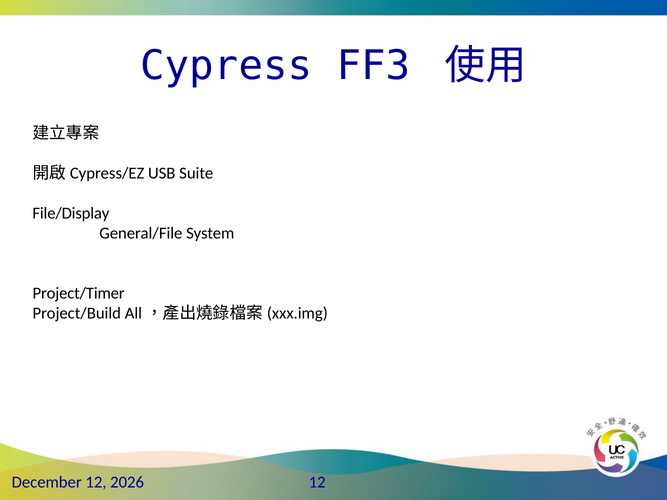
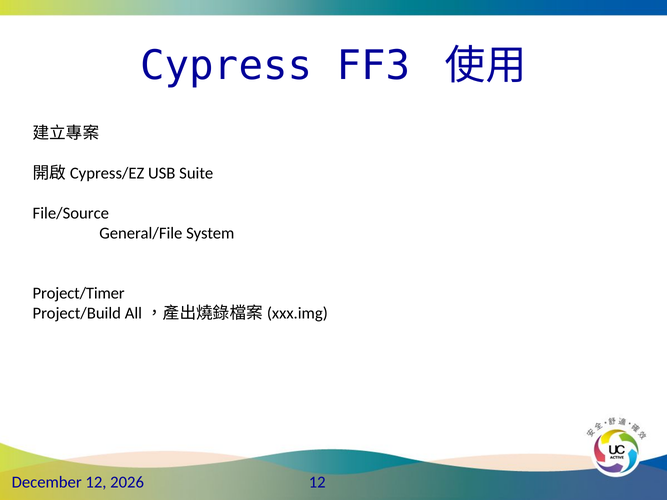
File/Display: File/Display -> File/Source
